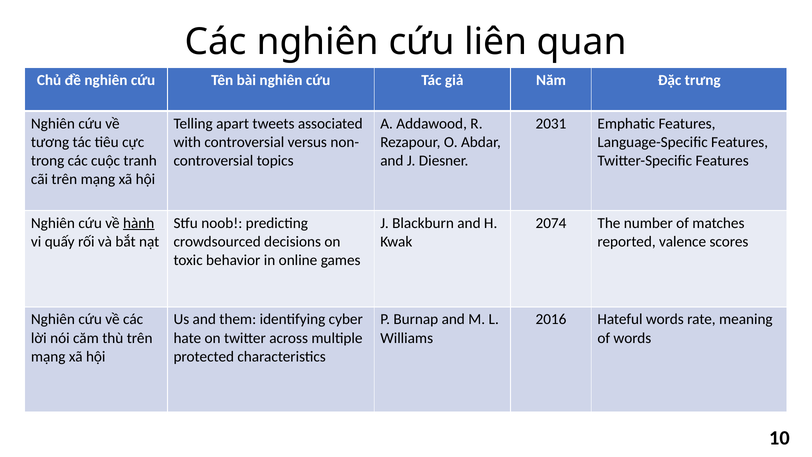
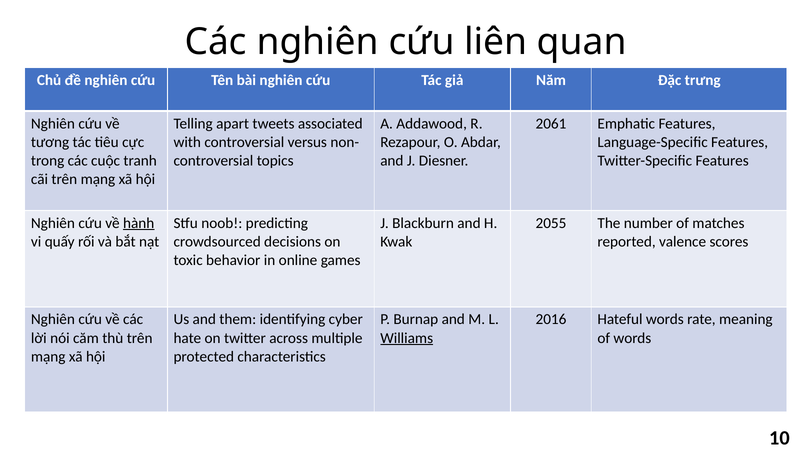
2031: 2031 -> 2061
2074: 2074 -> 2055
Williams underline: none -> present
